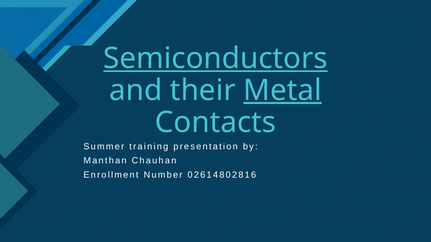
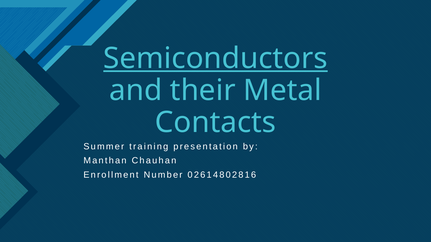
Metal underline: present -> none
